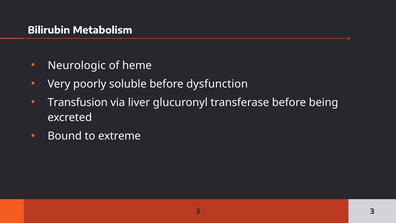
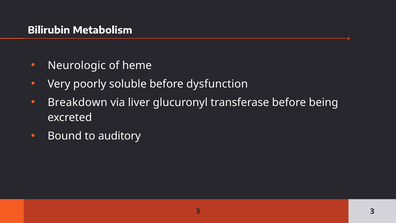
Transfusion: Transfusion -> Breakdown
extreme: extreme -> auditory
